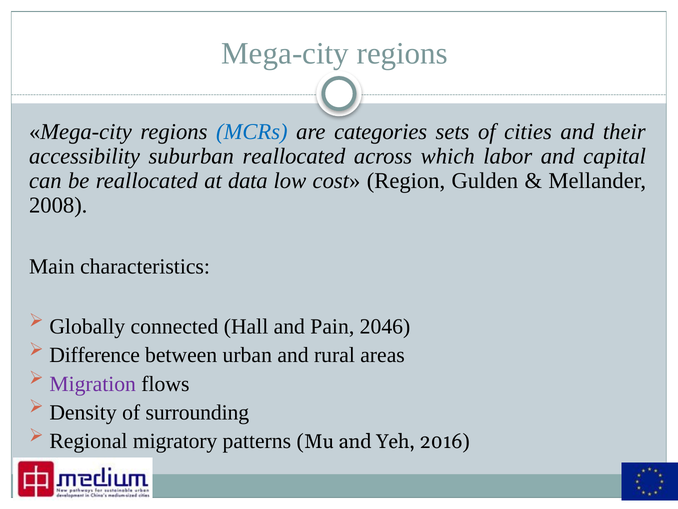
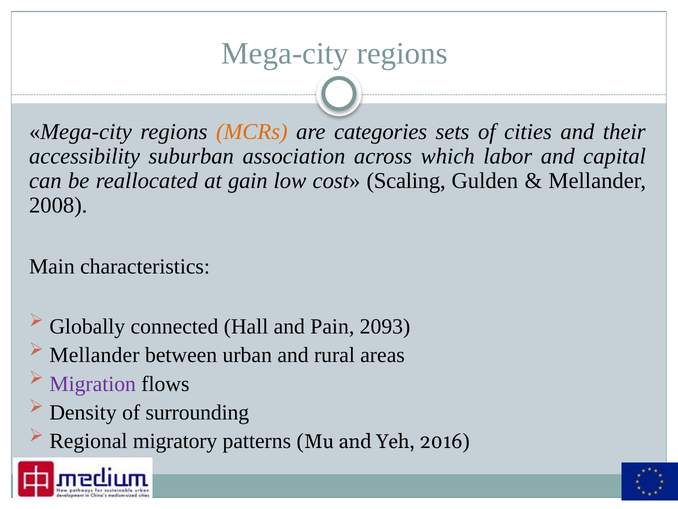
MCRs colour: blue -> orange
suburban reallocated: reallocated -> association
data: data -> gain
Region: Region -> Scaling
2046: 2046 -> 2093
Difference at (95, 355): Difference -> Mellander
